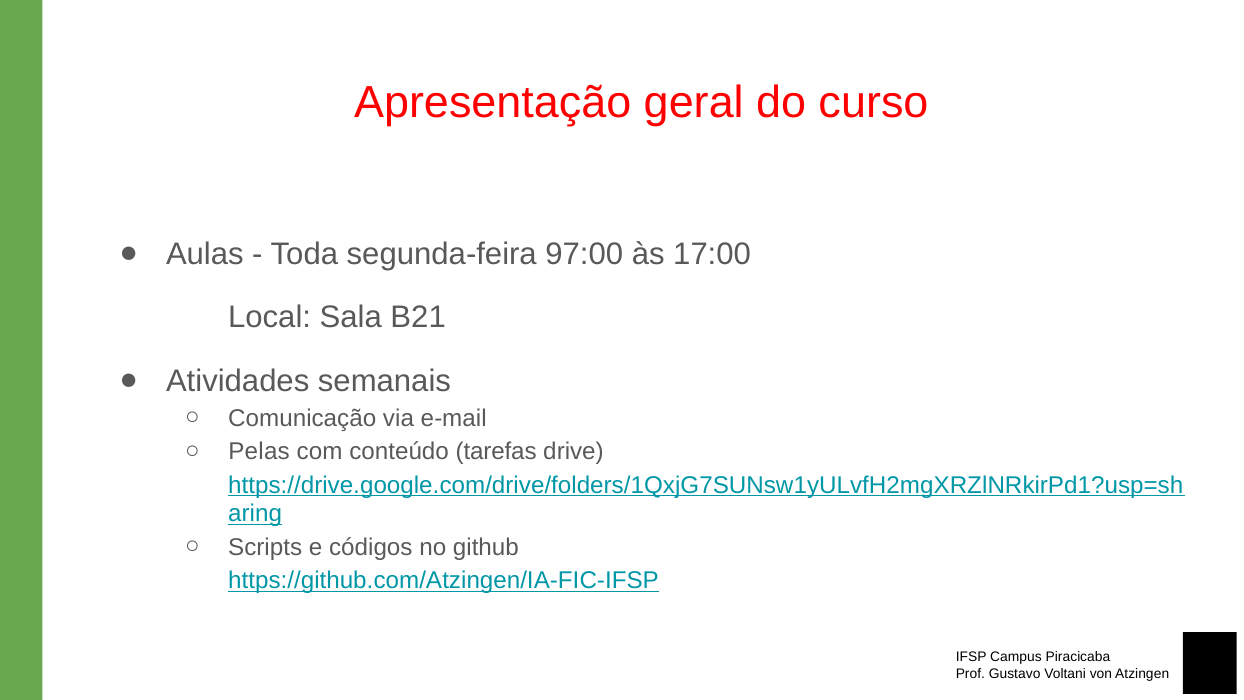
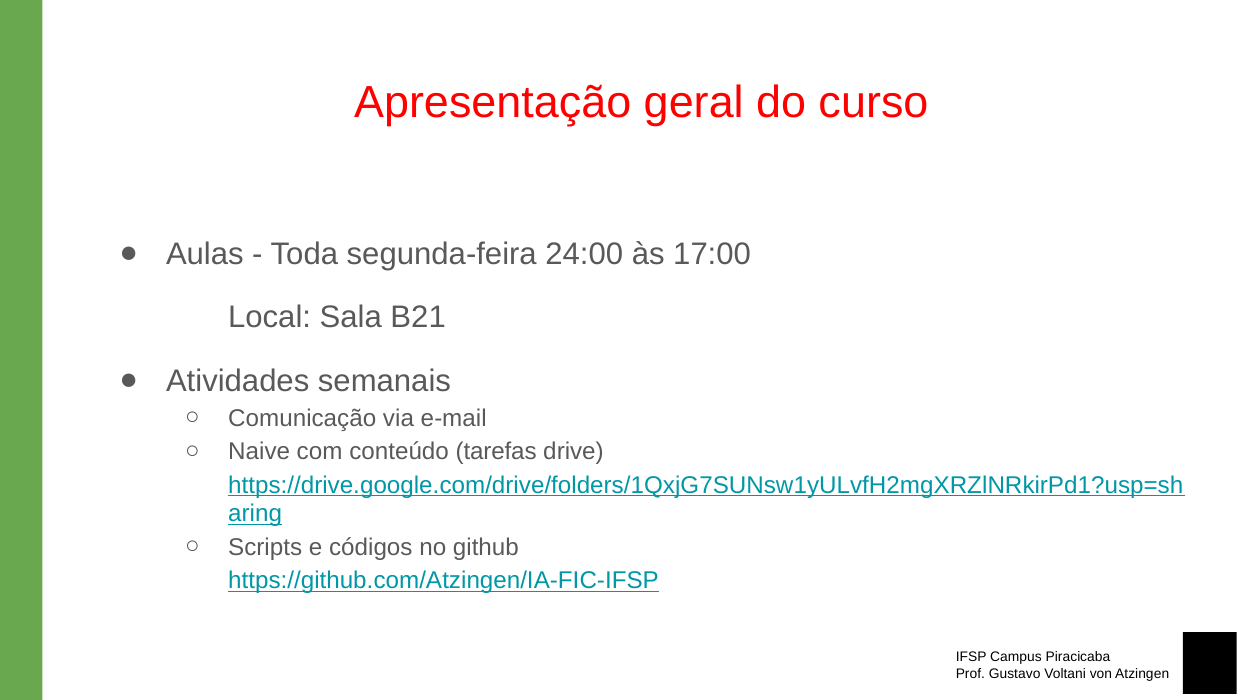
97:00: 97:00 -> 24:00
Pelas: Pelas -> Naive
